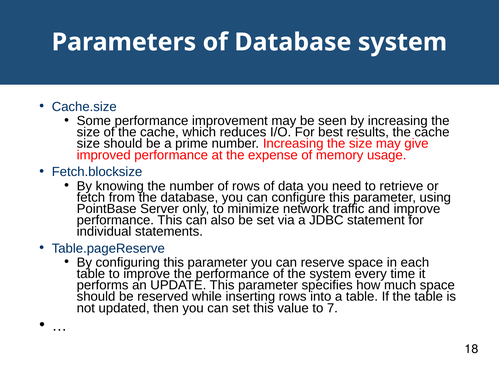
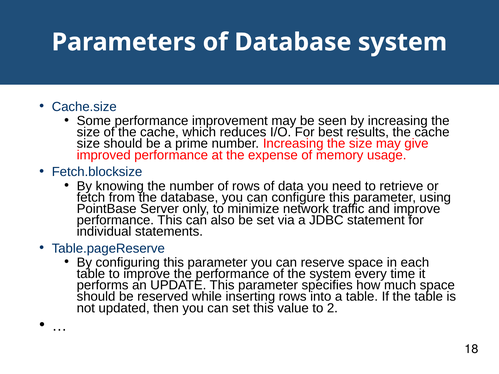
7: 7 -> 2
